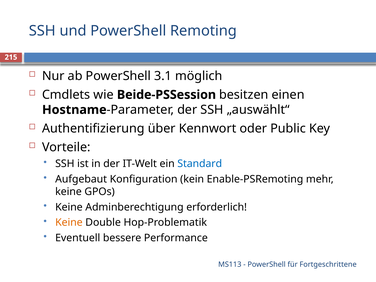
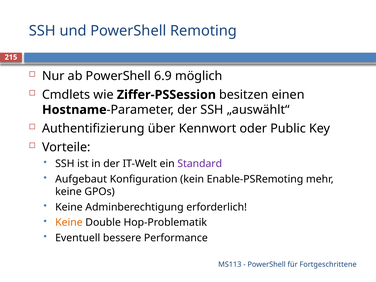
3.1: 3.1 -> 6.9
Beide-PSSession: Beide-PSSession -> Ziffer-PSSession
Standard colour: blue -> purple
